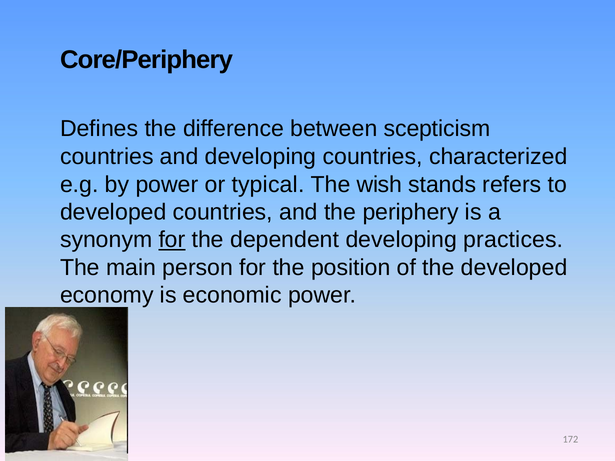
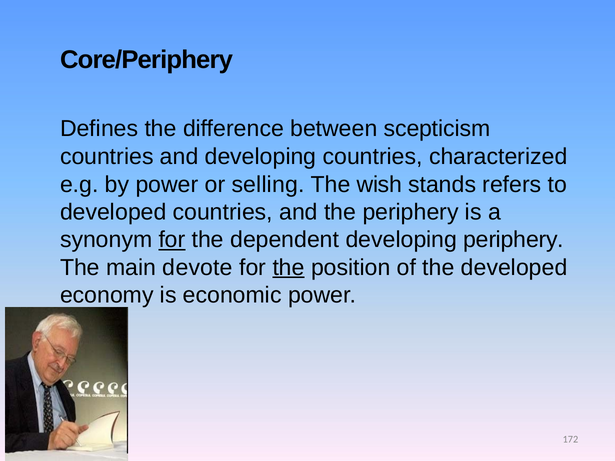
typical: typical -> selling
developing practices: practices -> periphery
person: person -> devote
the at (289, 268) underline: none -> present
